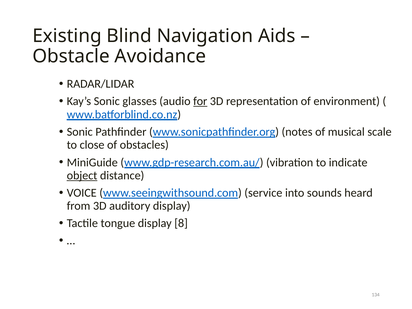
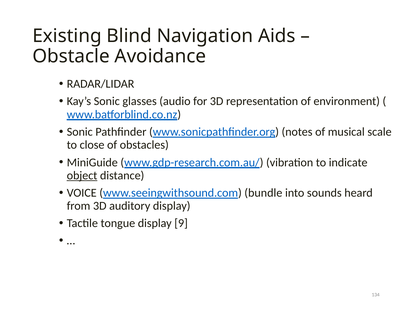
for underline: present -> none
service: service -> bundle
8: 8 -> 9
